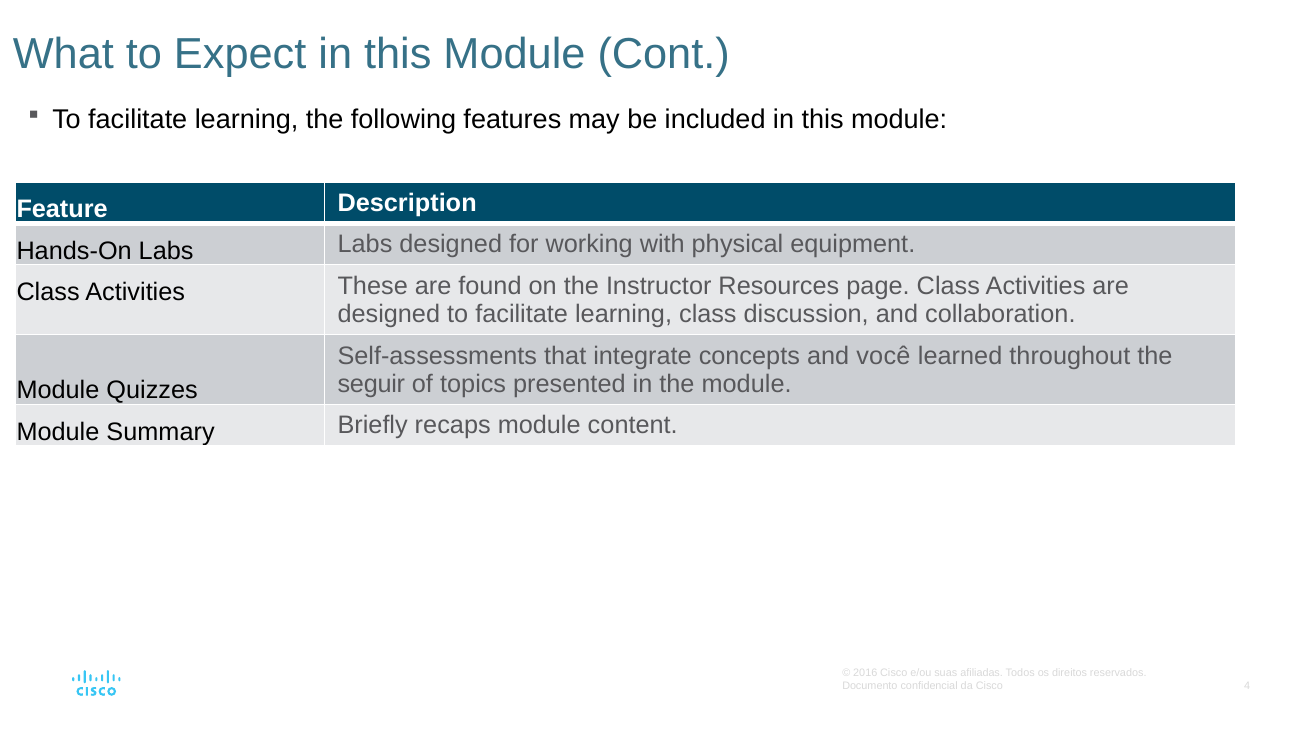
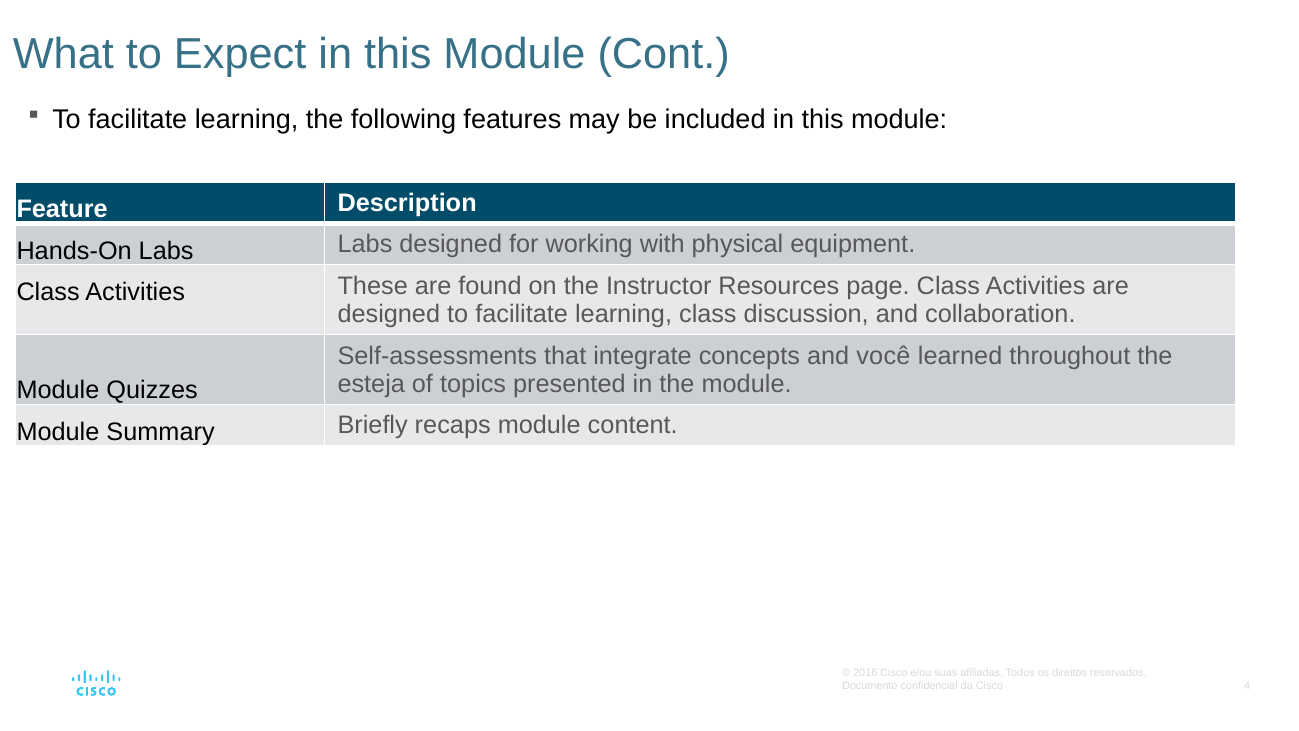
seguir: seguir -> esteja
